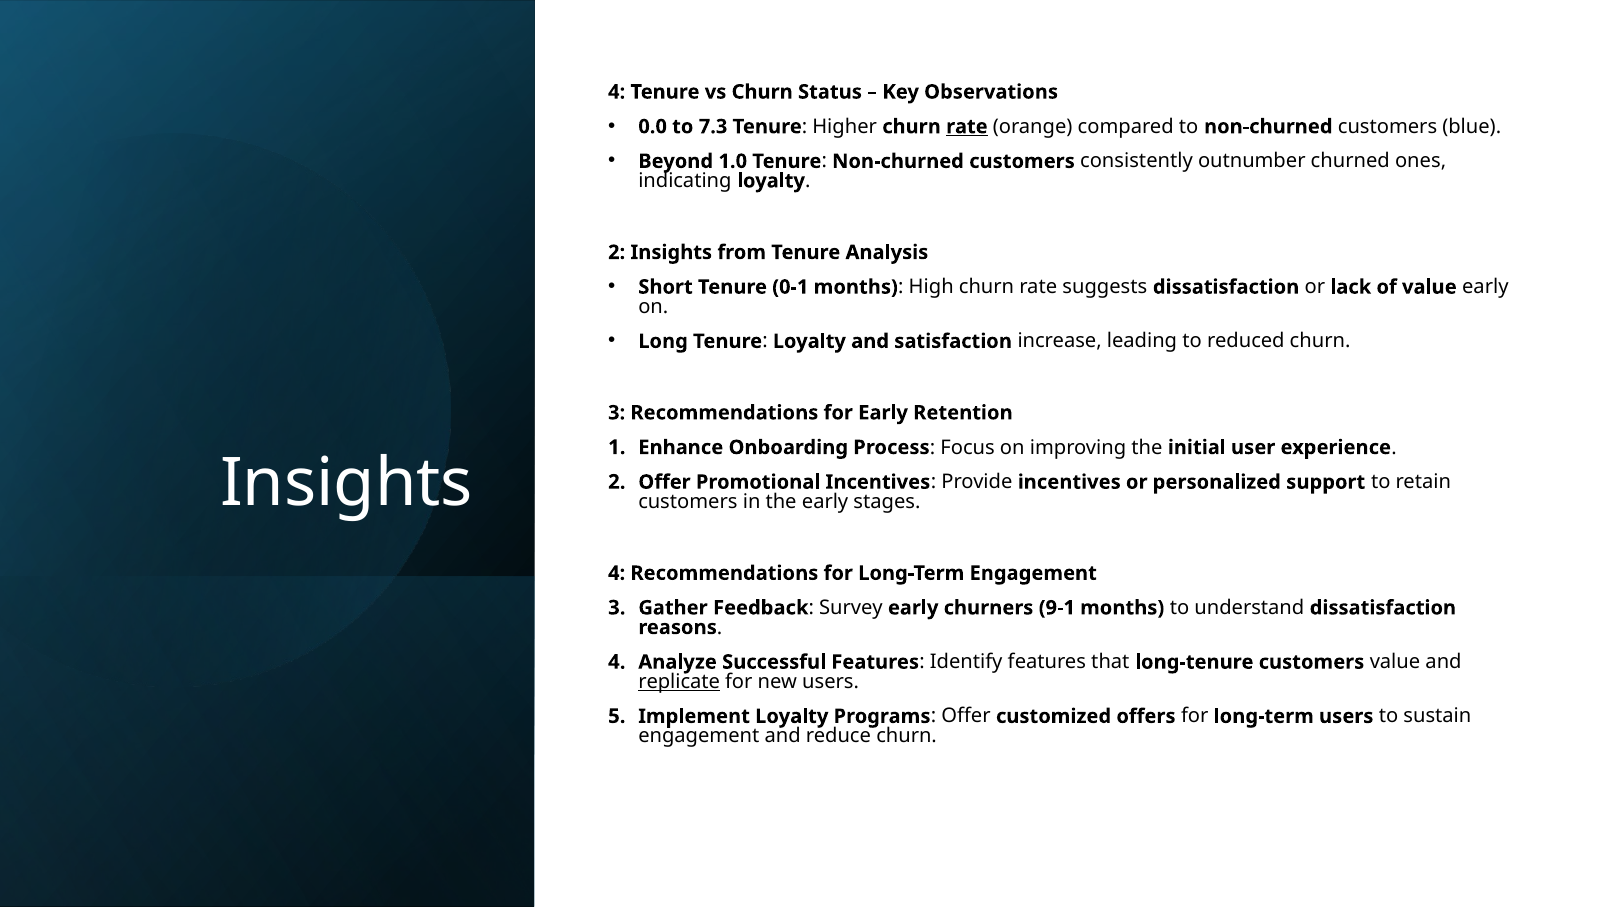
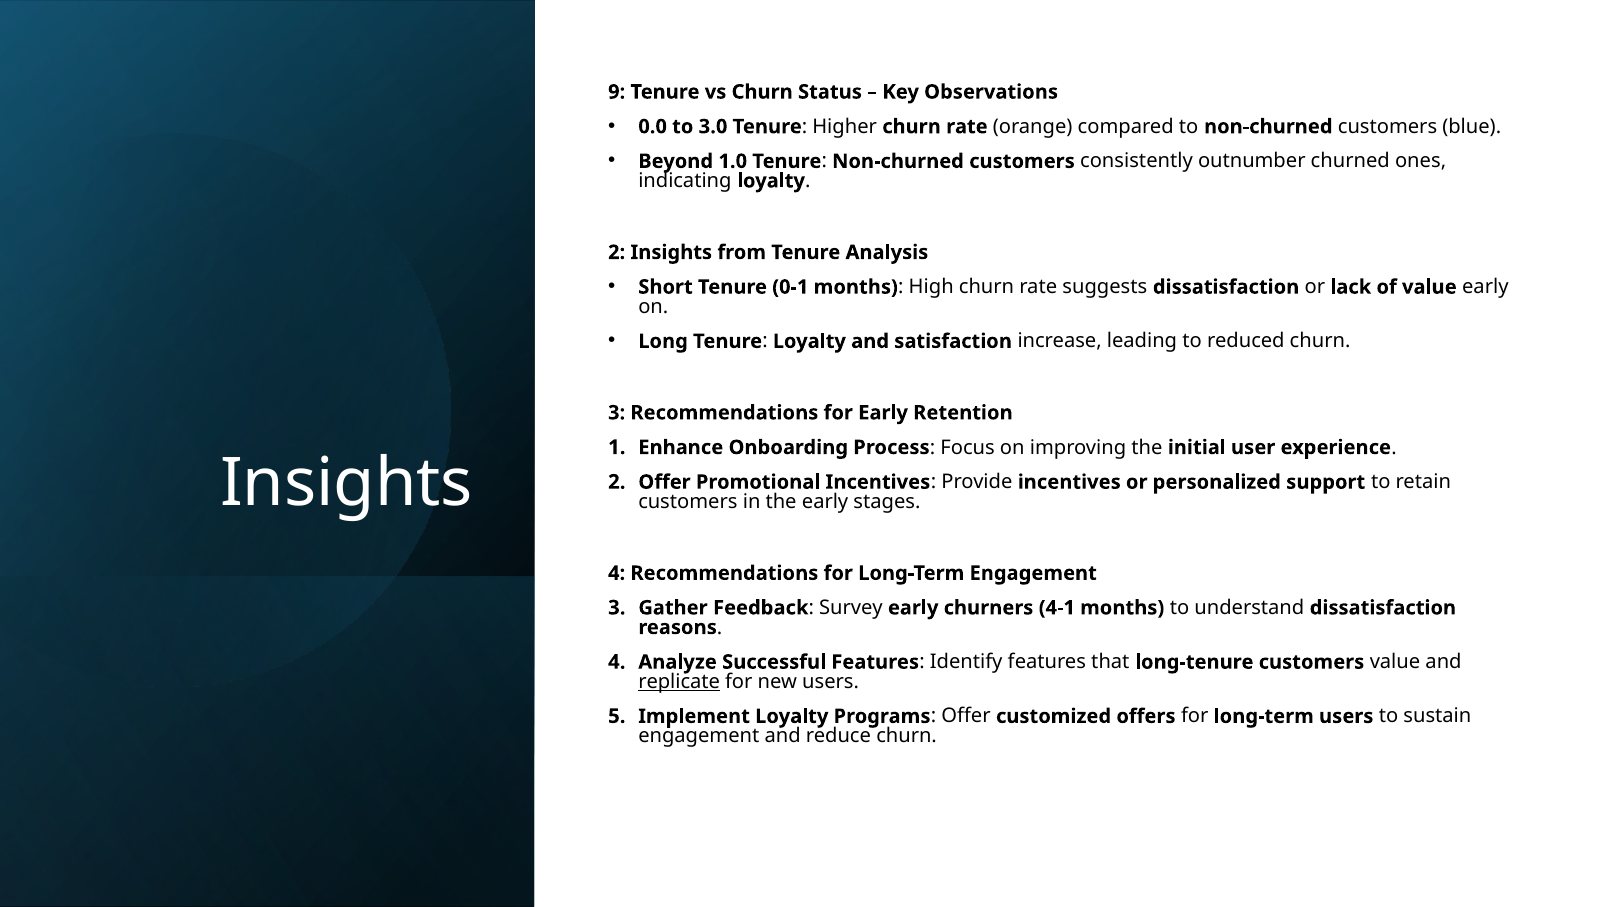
4 at (617, 92): 4 -> 9
7.3: 7.3 -> 3.0
rate at (967, 127) underline: present -> none
9-1: 9-1 -> 4-1
